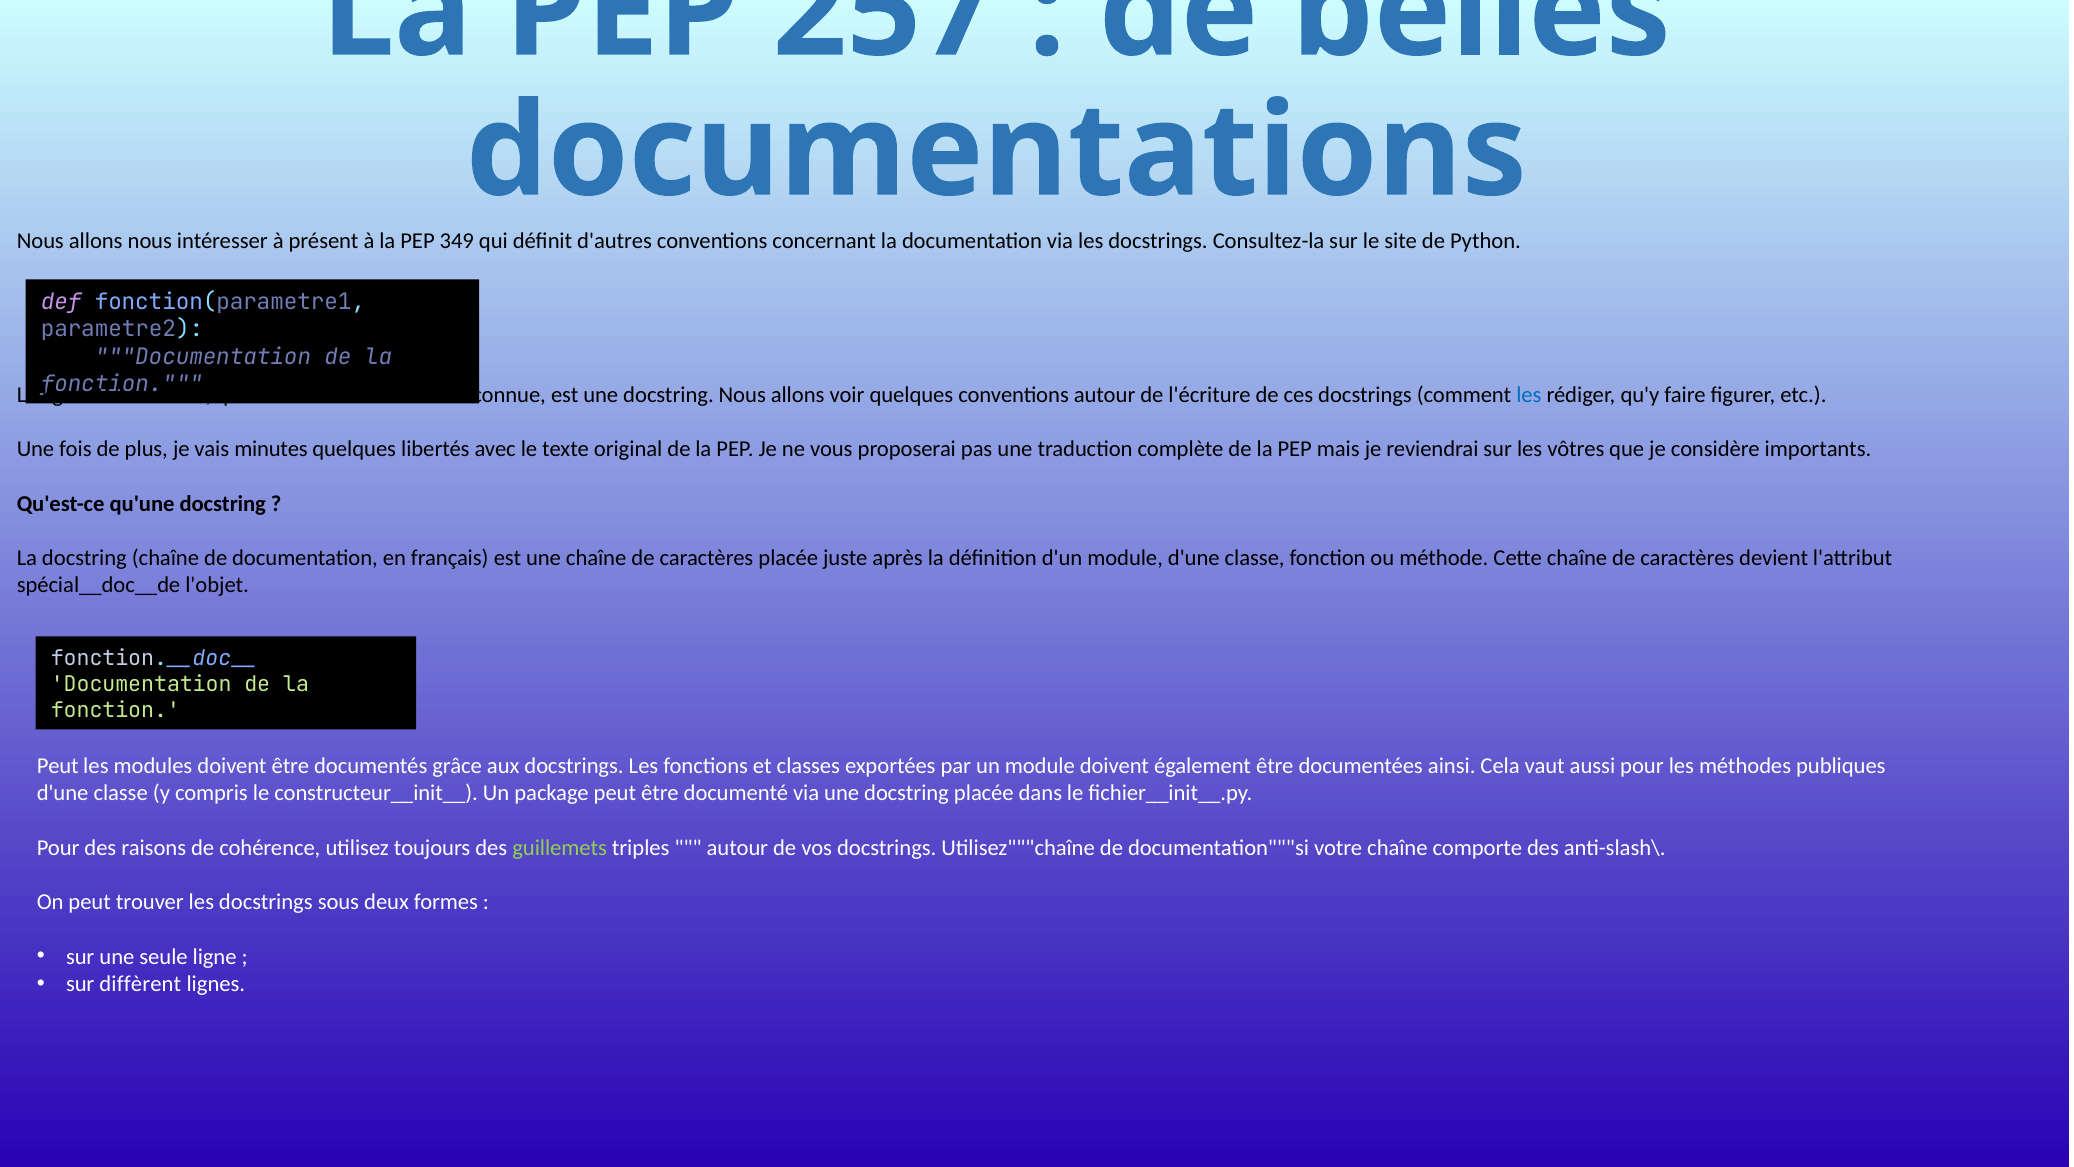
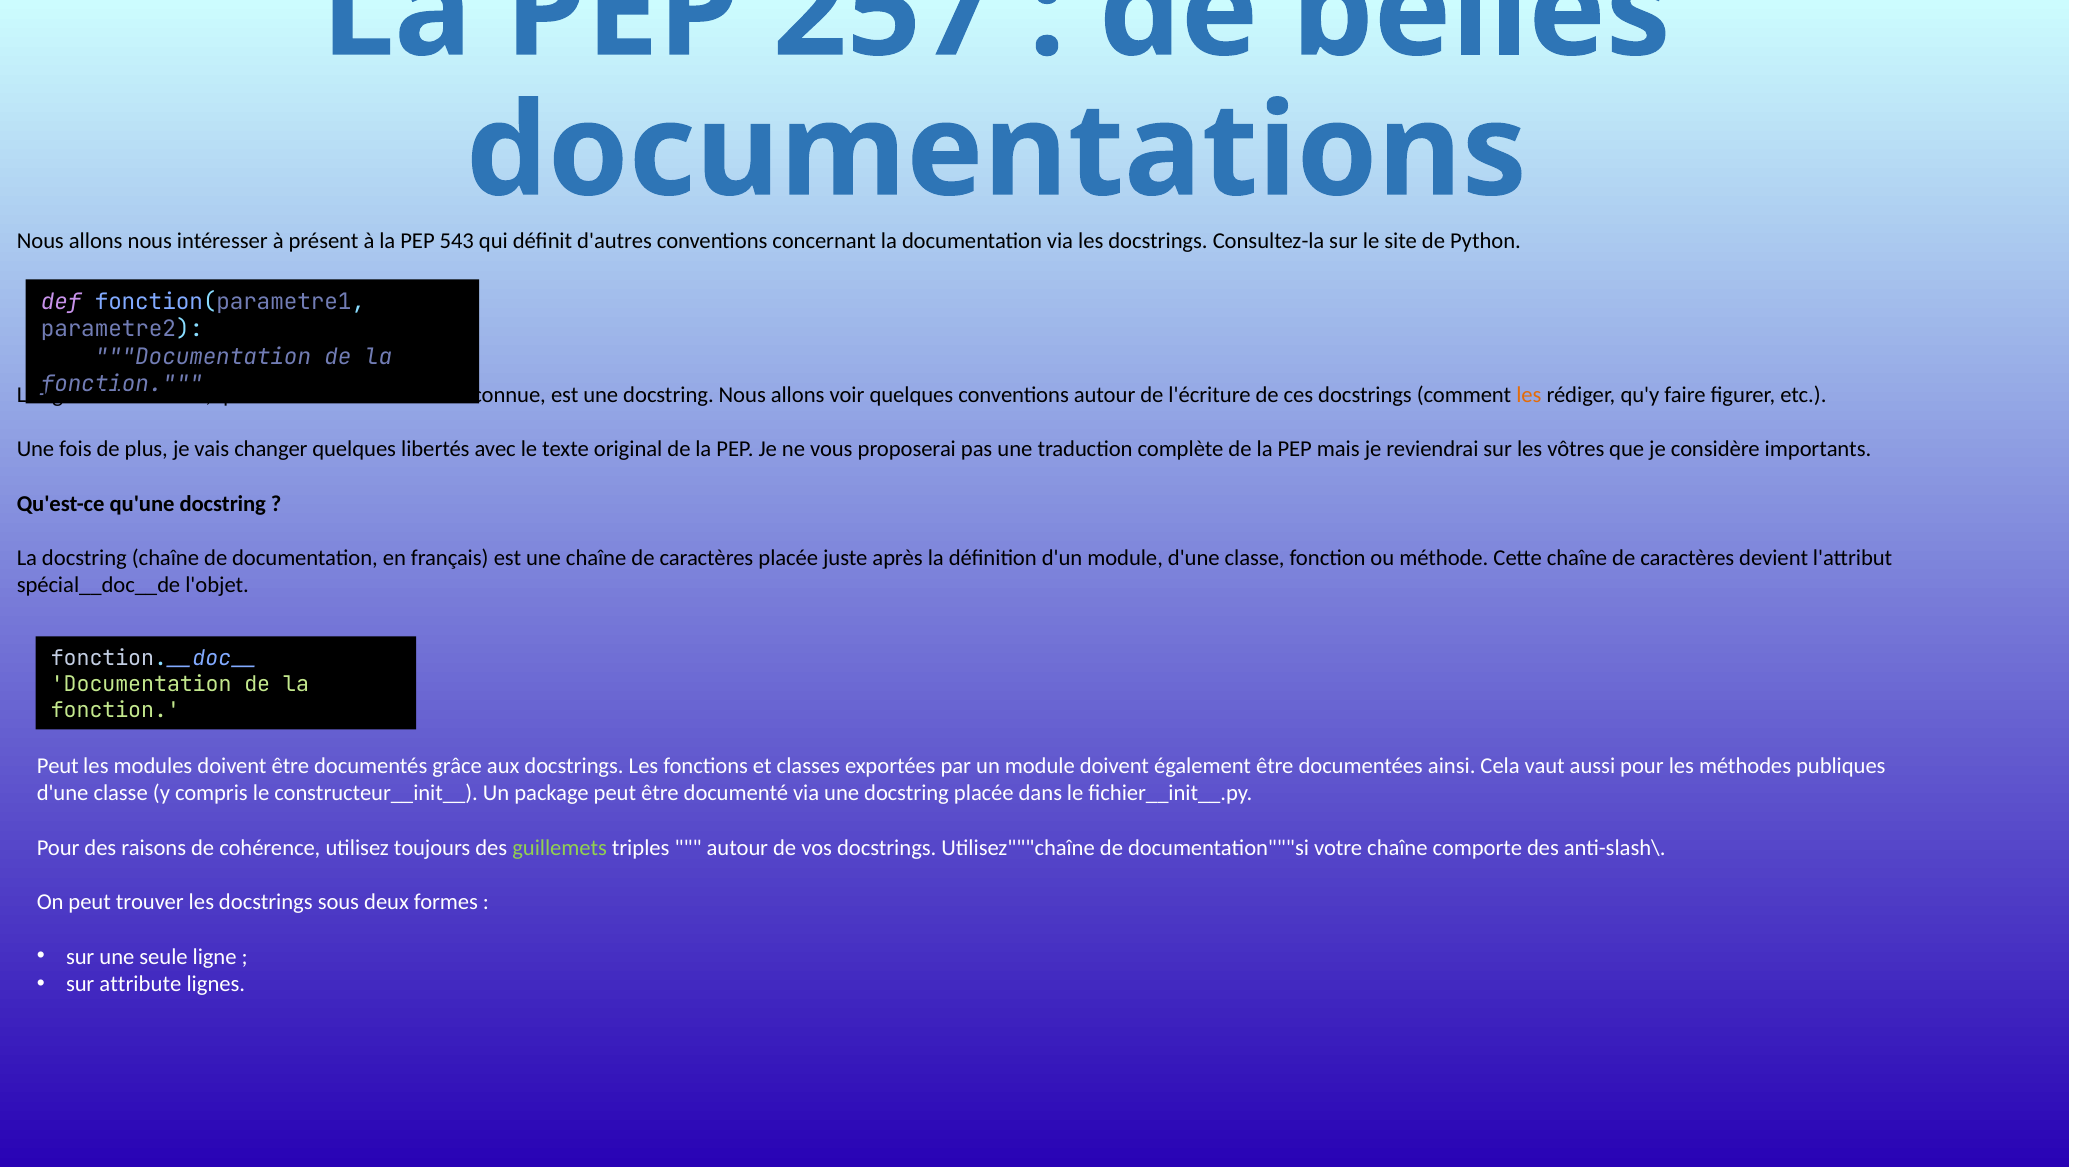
349: 349 -> 543
les at (1529, 395) colour: blue -> orange
minutes: minutes -> changer
diffèrent: diffèrent -> attribute
